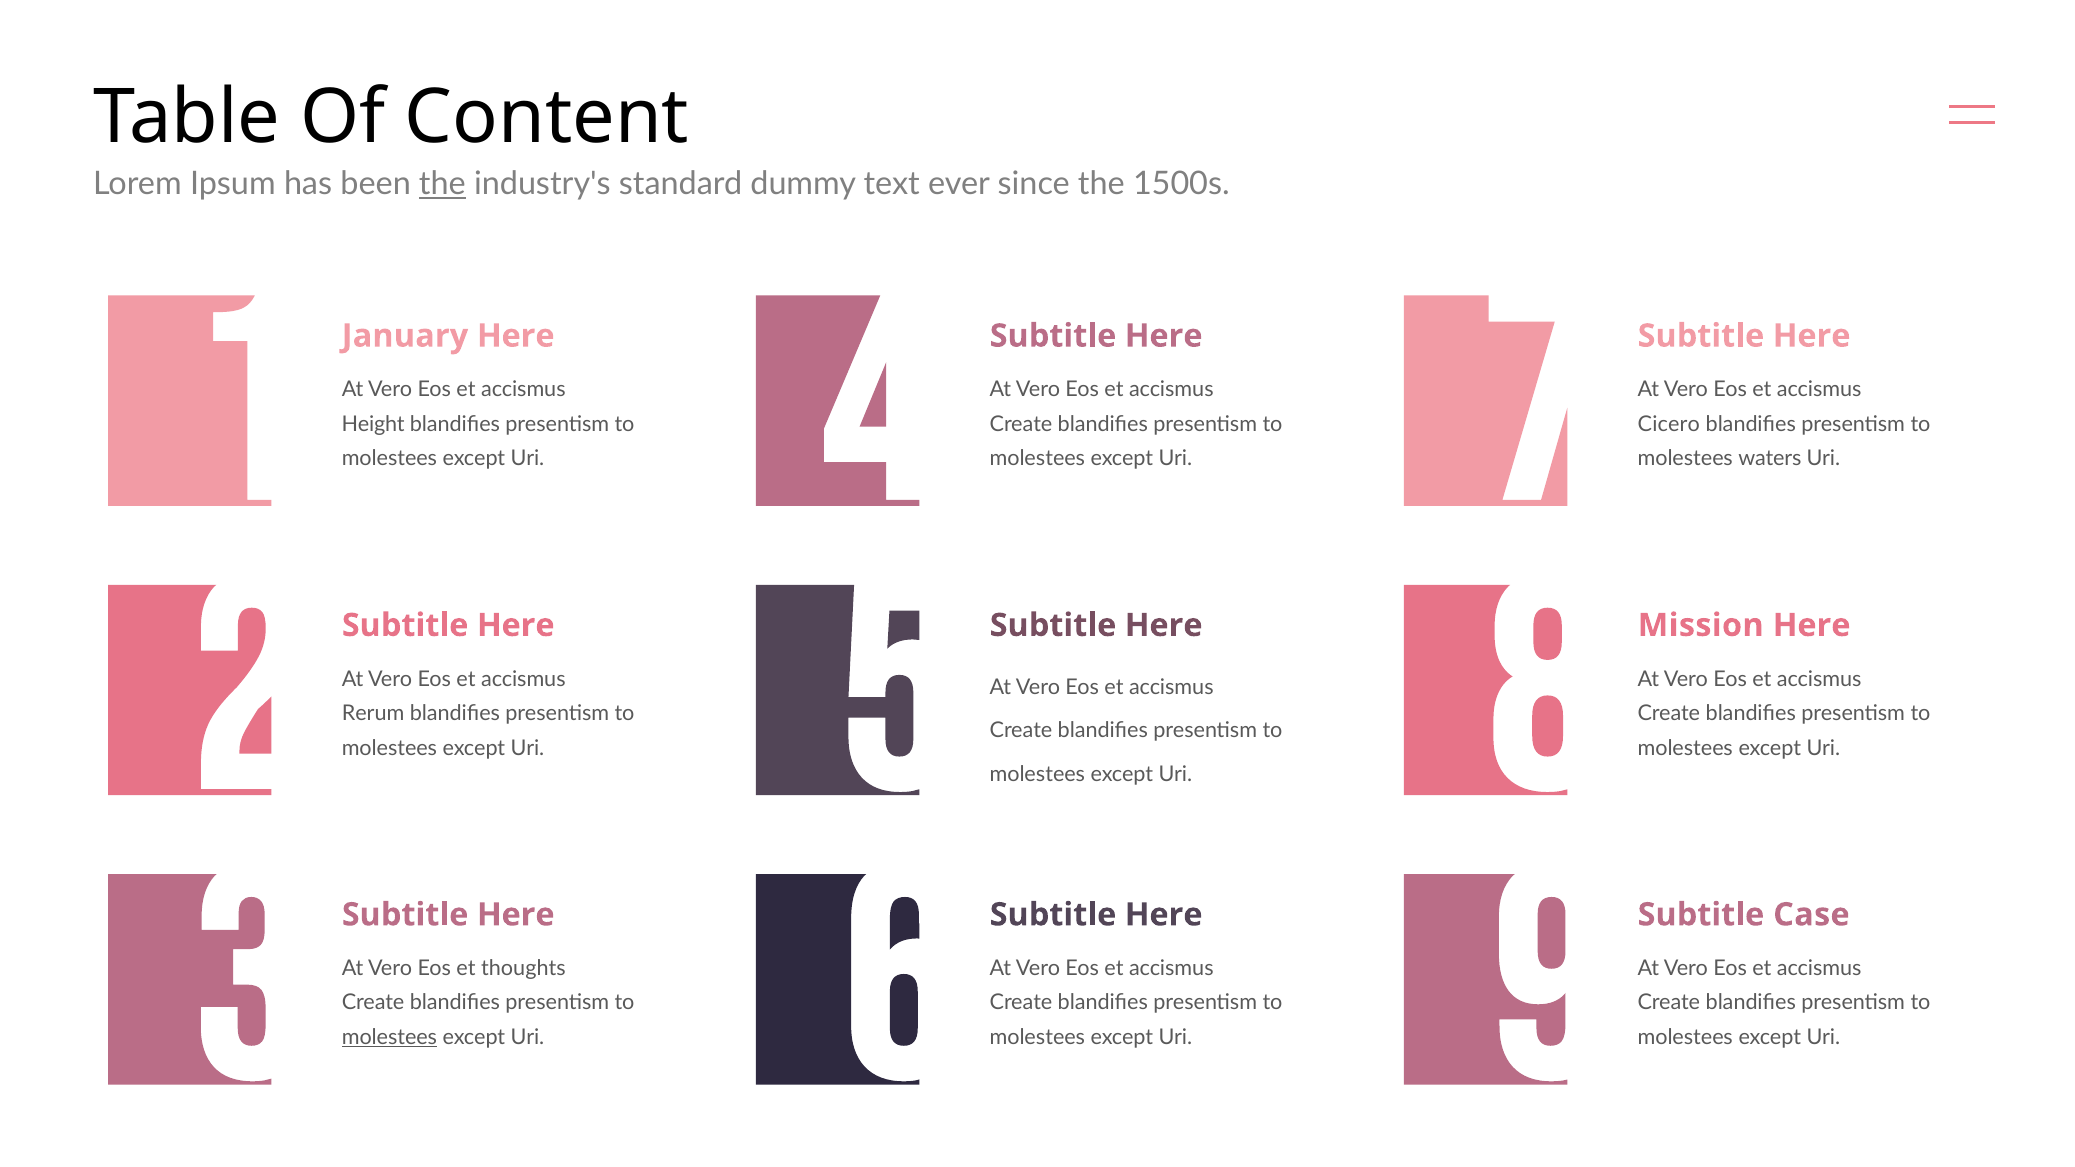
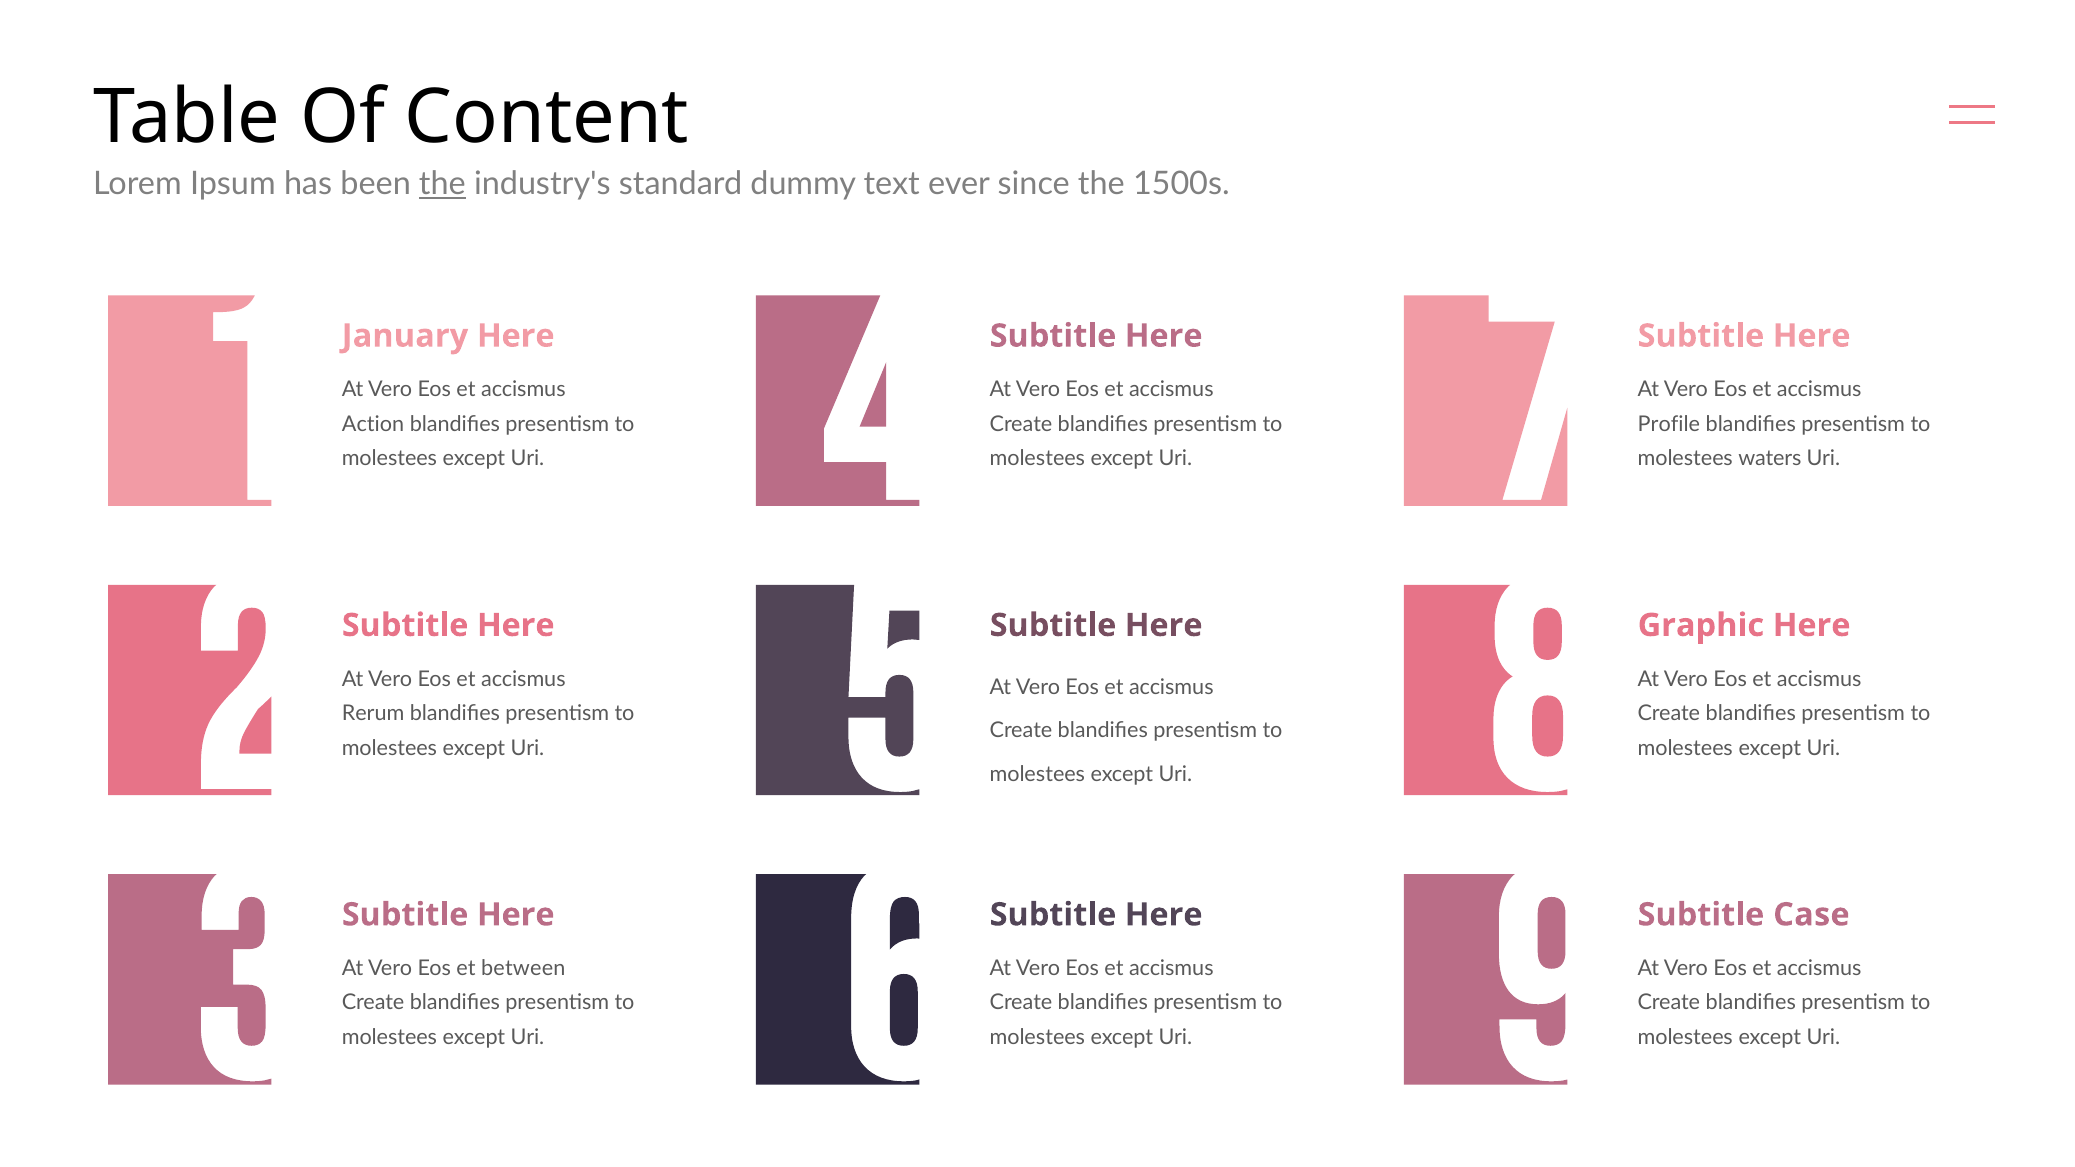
Height: Height -> Action
Cicero: Cicero -> Profile
Mission: Mission -> Graphic
thoughts: thoughts -> between
molestees at (389, 1038) underline: present -> none
